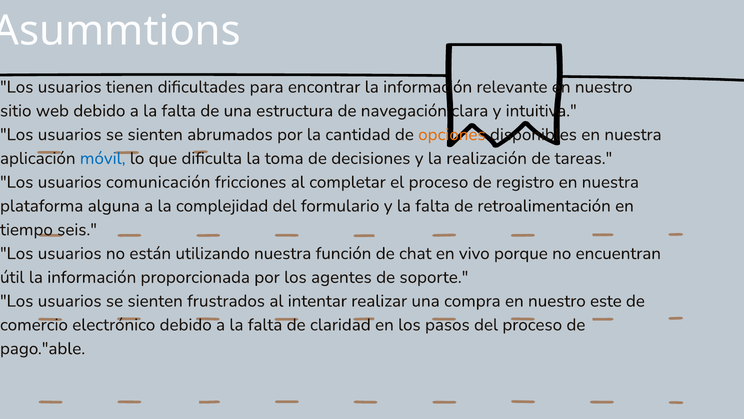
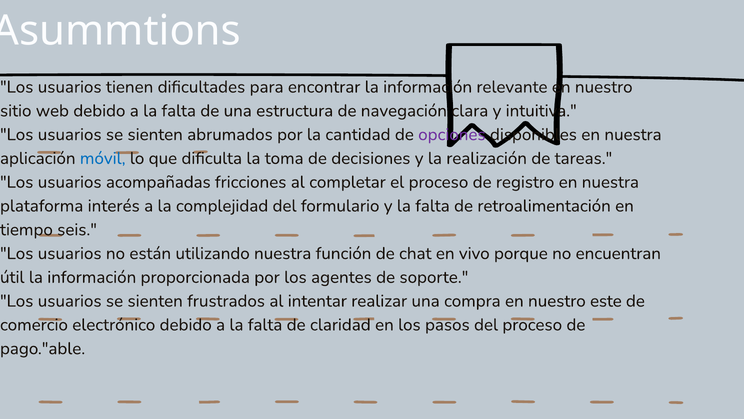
opciones colour: orange -> purple
comunicación: comunicación -> acompañadas
alguna: alguna -> interés
